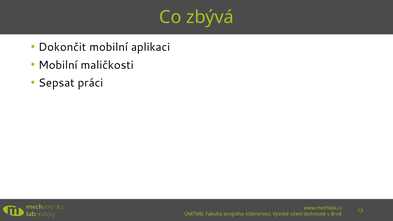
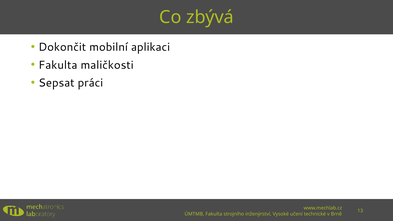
Mobilní at (58, 65): Mobilní -> Fakulta
